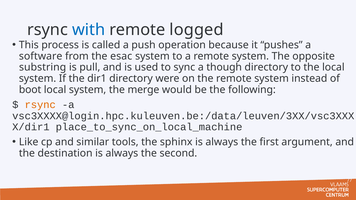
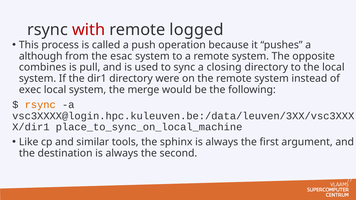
with colour: blue -> red
software: software -> although
substring: substring -> combines
though: though -> closing
boot: boot -> exec
